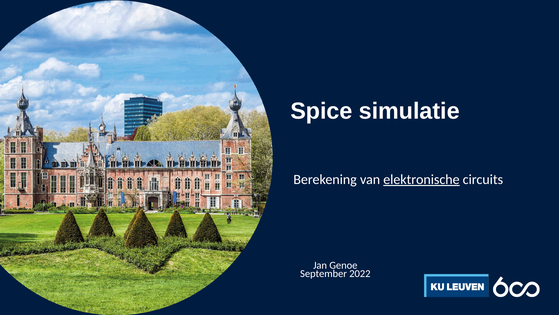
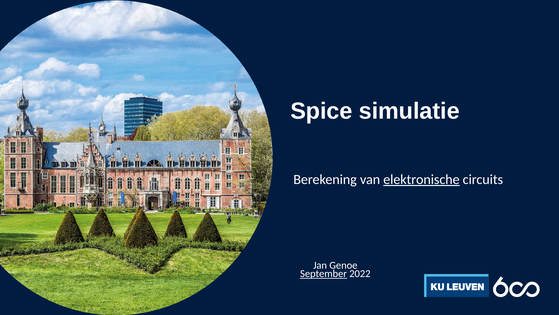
September underline: none -> present
